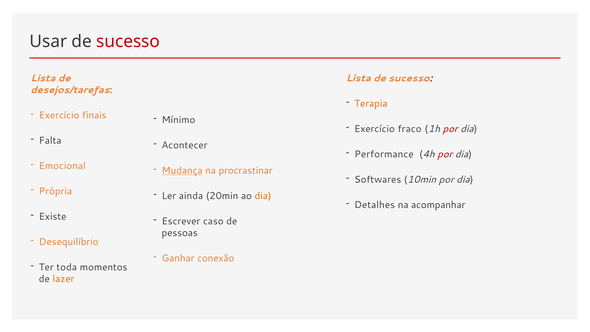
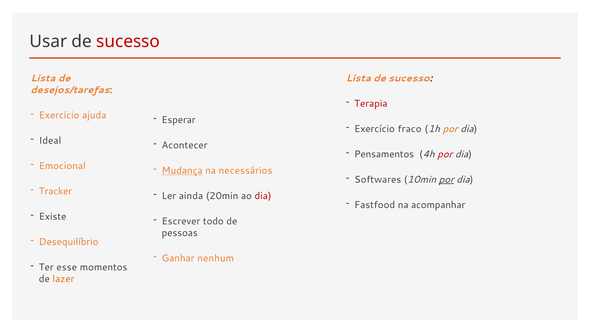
Terapia colour: orange -> red
finais: finais -> ajuda
Mínimo: Mínimo -> Esperar
por at (450, 129) colour: red -> orange
Falta: Falta -> Ideal
Performance: Performance -> Pensamentos
procrastinar: procrastinar -> necessários
por at (446, 179) underline: none -> present
Própria: Própria -> Tracker
dia at (263, 196) colour: orange -> red
Detalhes: Detalhes -> Fastfood
caso: caso -> todo
conexão: conexão -> nenhum
toda: toda -> esse
